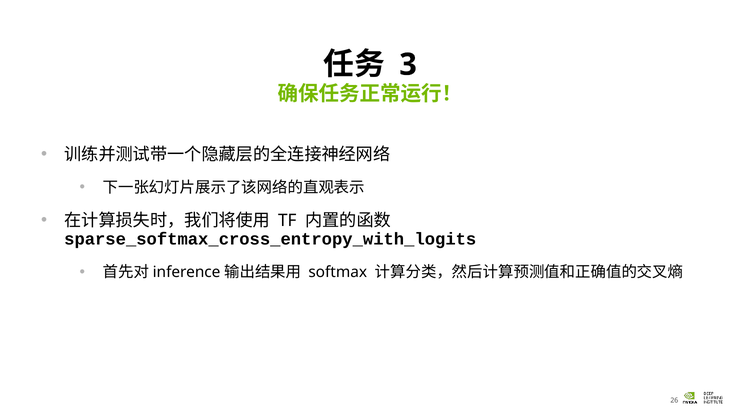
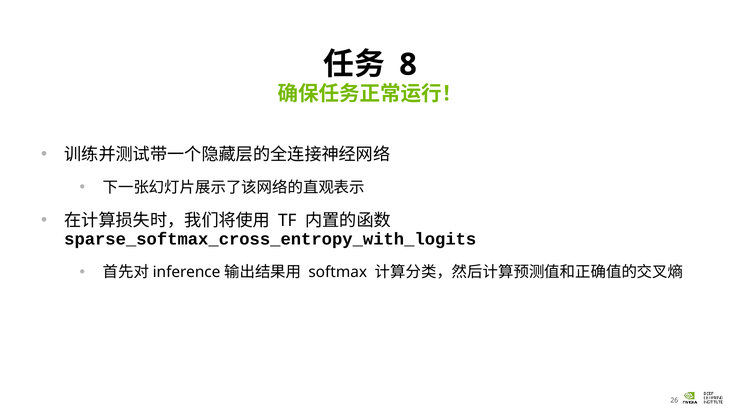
3: 3 -> 8
